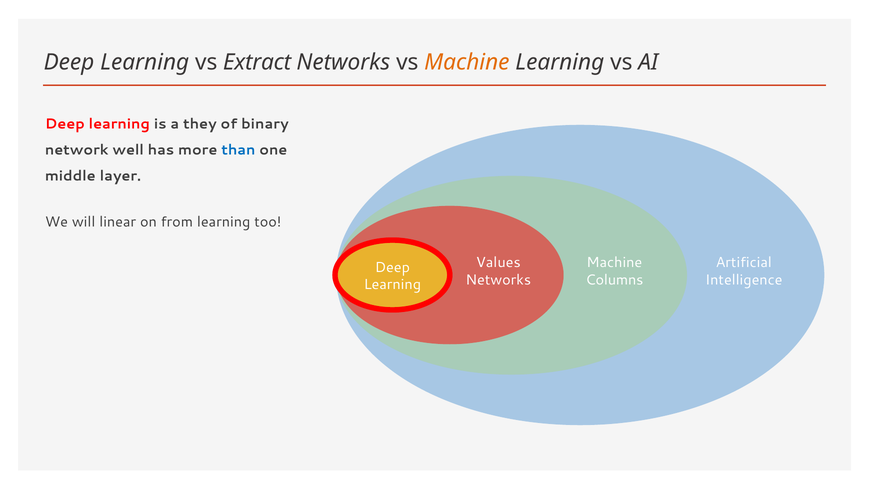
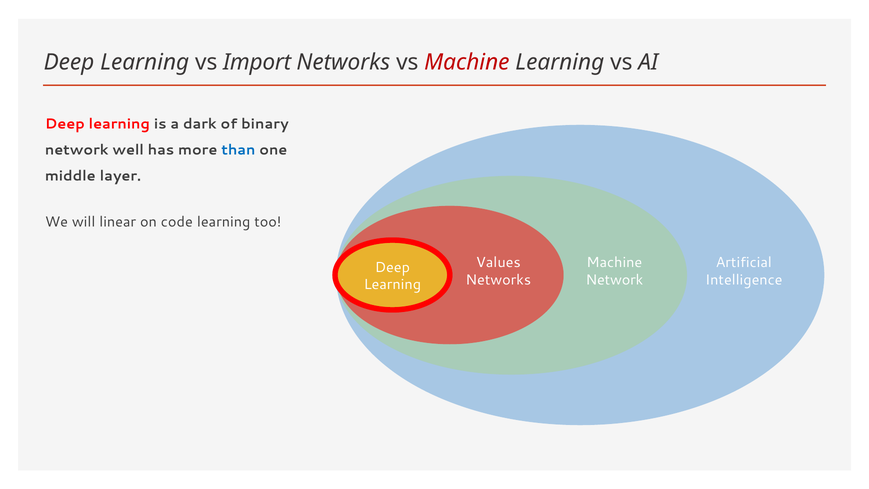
Extract: Extract -> Import
Machine at (467, 62) colour: orange -> red
they: they -> dark
from: from -> code
Columns at (614, 280): Columns -> Network
